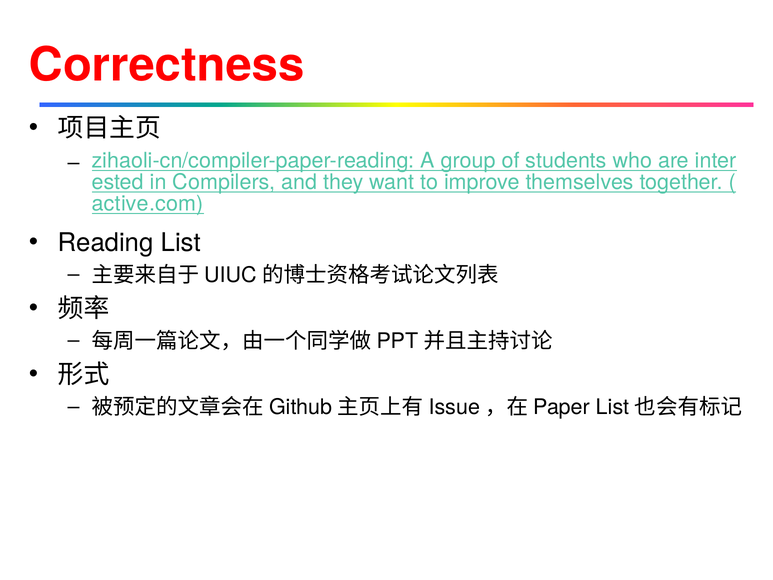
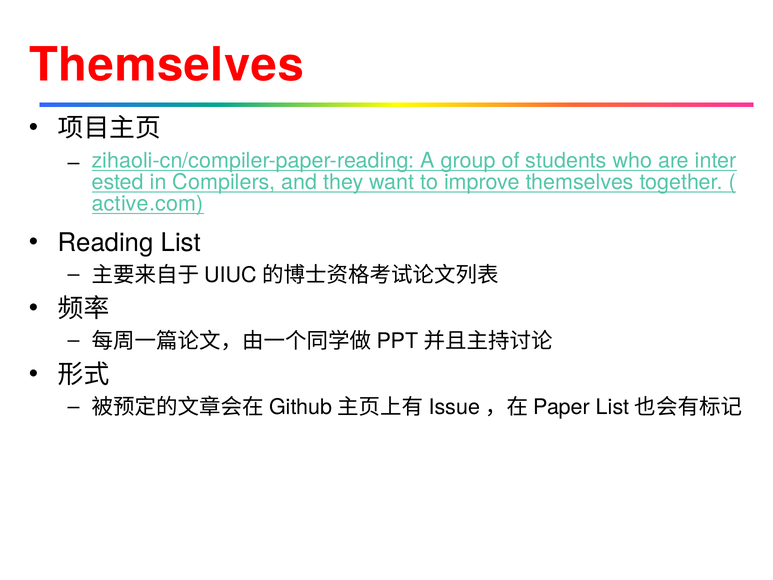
Correctness at (167, 65): Correctness -> Themselves
